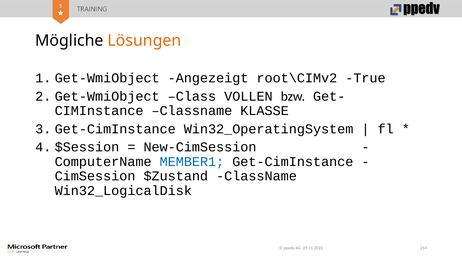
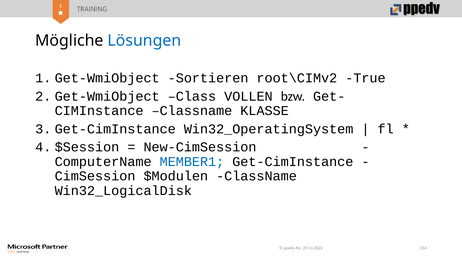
Lösungen colour: orange -> blue
Angezeigt: Angezeigt -> Sortieren
$Zustand: $Zustand -> $Modulen
